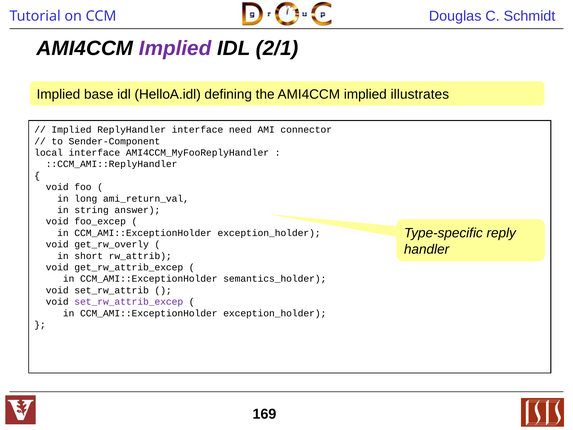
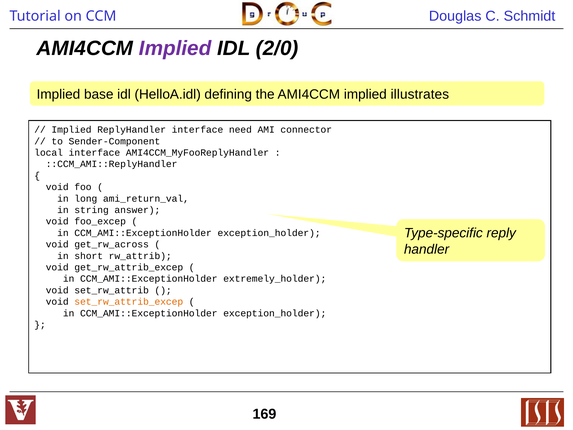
2/1: 2/1 -> 2/0
get_rw_overly: get_rw_overly -> get_rw_across
semantics_holder: semantics_holder -> extremely_holder
set_rw_attrib_excep colour: purple -> orange
